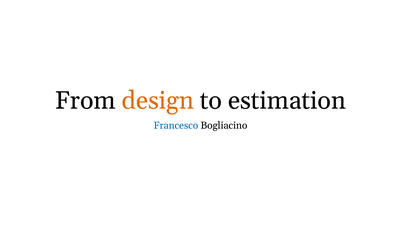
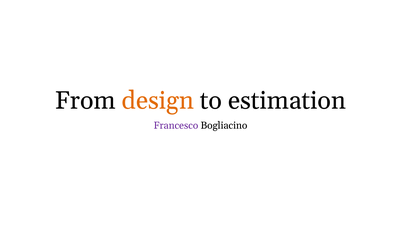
Francesco colour: blue -> purple
